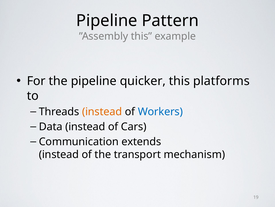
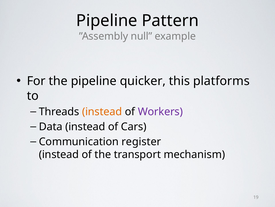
”Assembly this: this -> null
Workers colour: blue -> purple
extends: extends -> register
